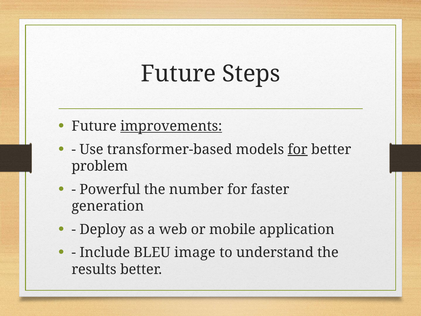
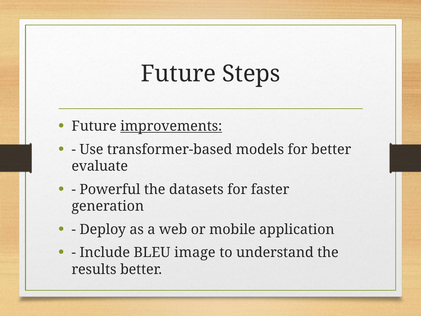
for at (298, 149) underline: present -> none
problem: problem -> evaluate
number: number -> datasets
